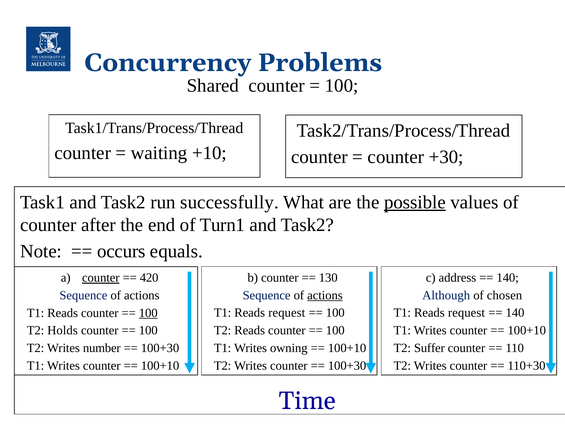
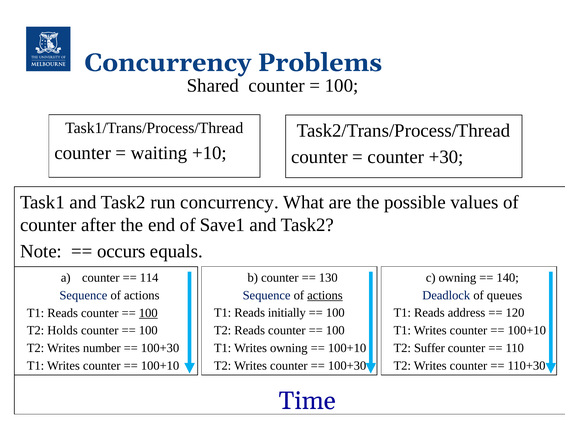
run successfully: successfully -> concurrency
possible underline: present -> none
Turn1: Turn1 -> Save1
c address: address -> owning
counter at (101, 278) underline: present -> none
420: 420 -> 114
Although: Although -> Deadlock
chosen: chosen -> queues
request at (287, 313): request -> initially
request at (466, 313): request -> address
140 at (515, 313): 140 -> 120
